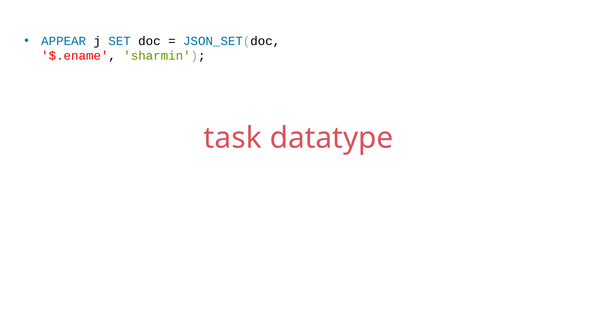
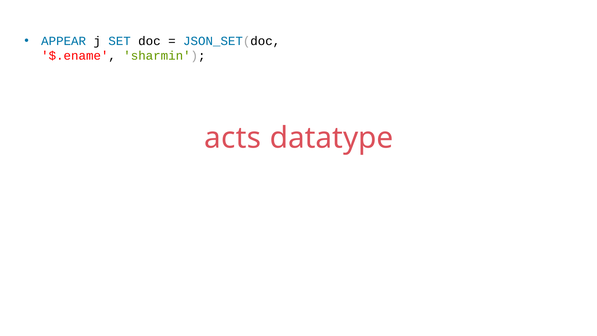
task: task -> acts
